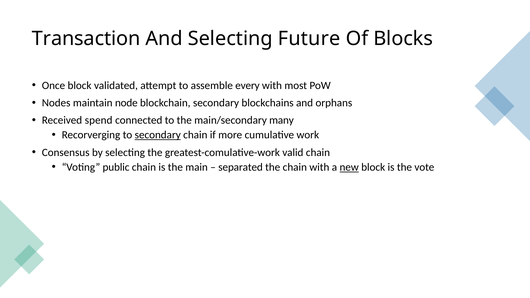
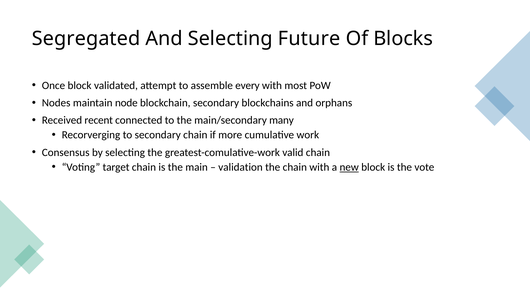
Transaction: Transaction -> Segregated
spend: spend -> recent
secondary at (158, 135) underline: present -> none
public: public -> target
separated: separated -> validation
